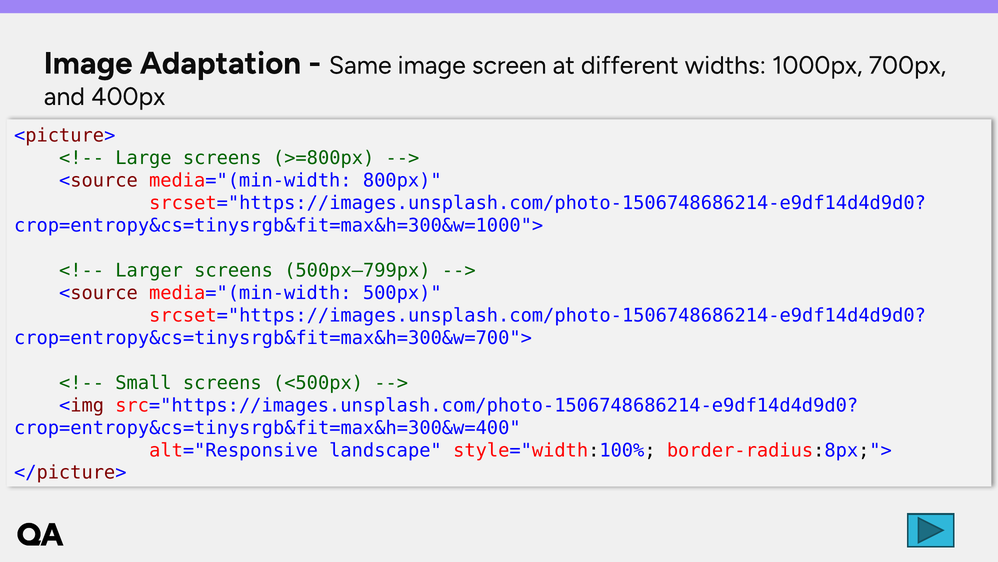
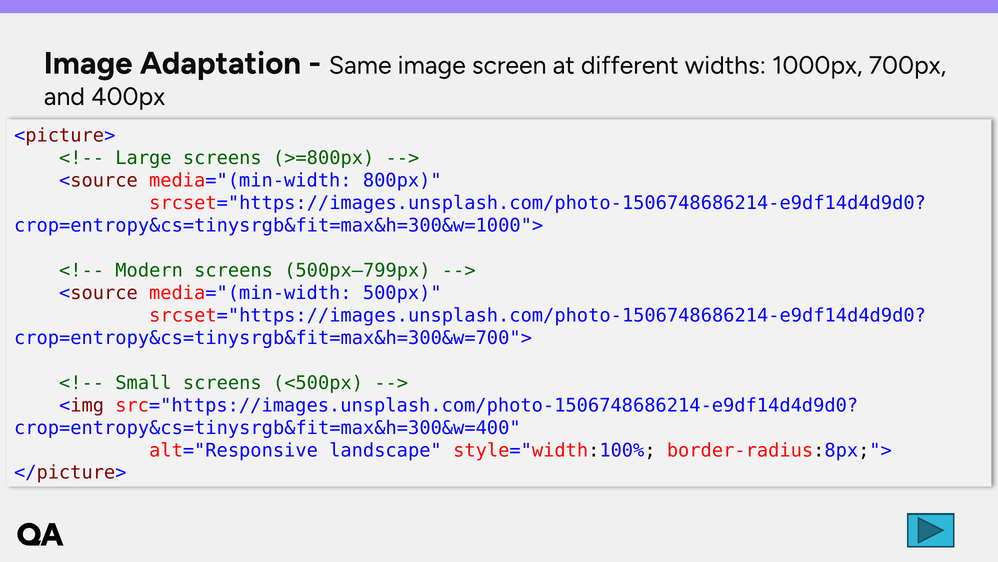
Larger: Larger -> Modern
